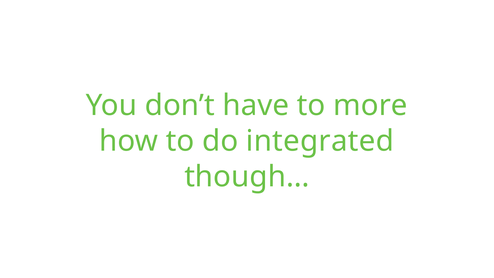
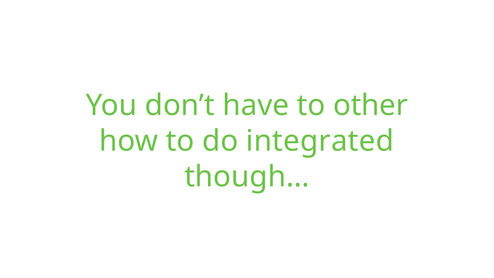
more: more -> other
